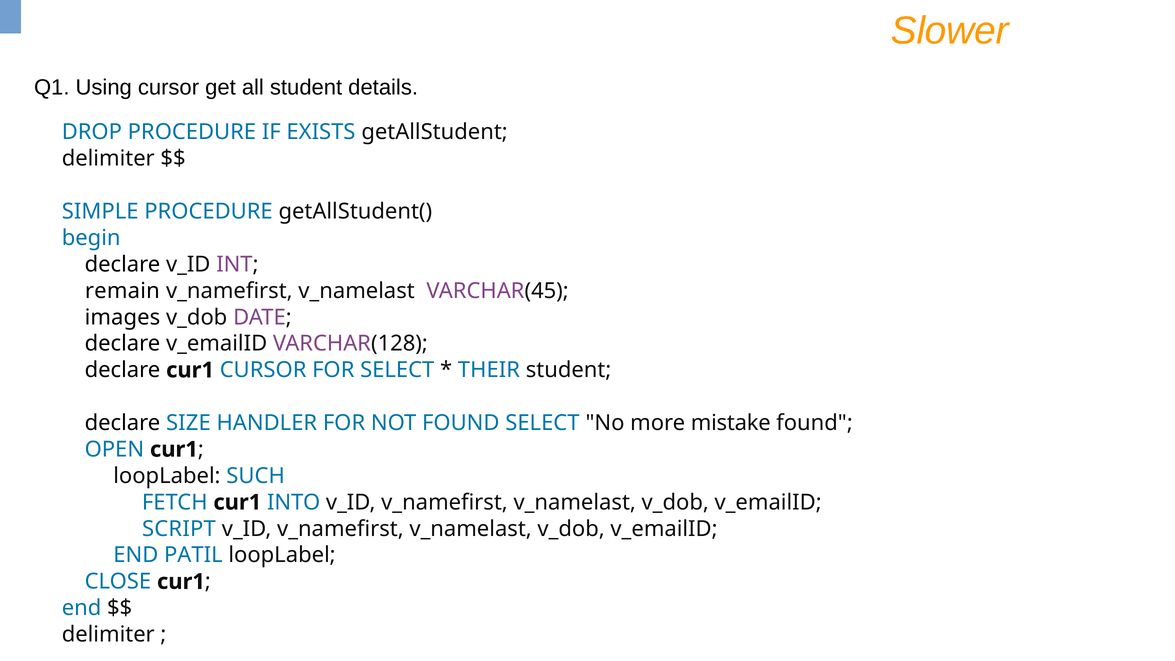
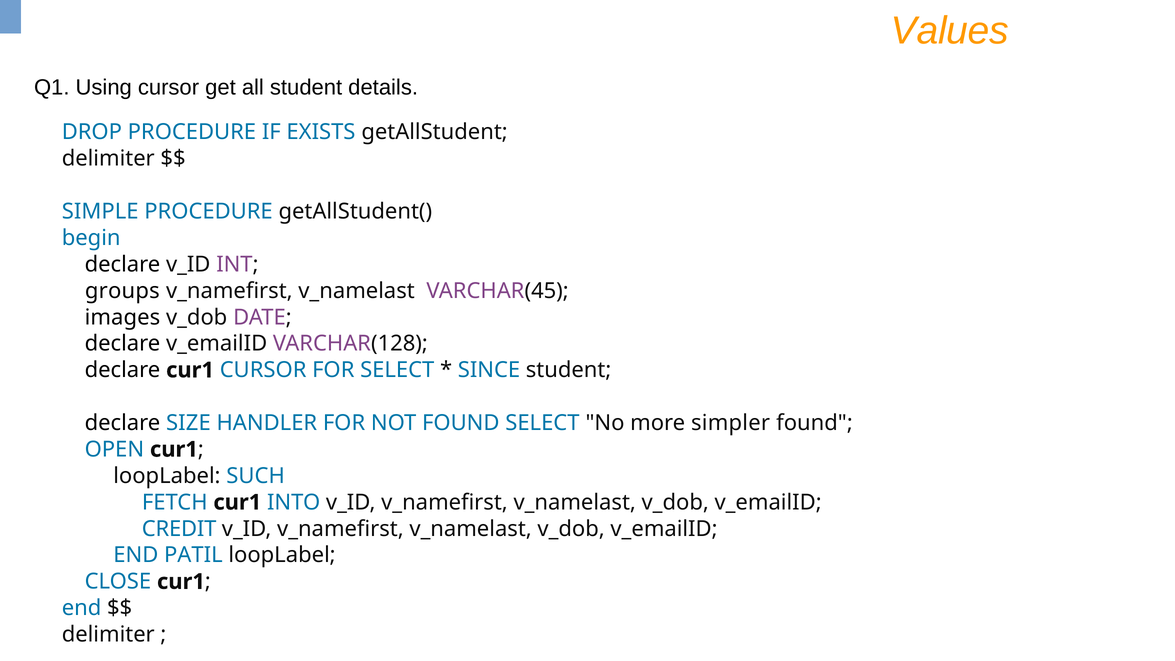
Slower: Slower -> Values
remain: remain -> groups
THEIR: THEIR -> SINCE
mistake: mistake -> simpler
SCRIPT: SCRIPT -> CREDIT
